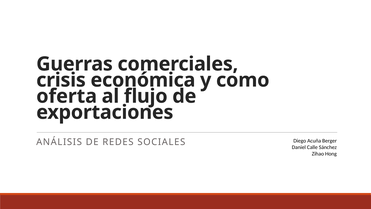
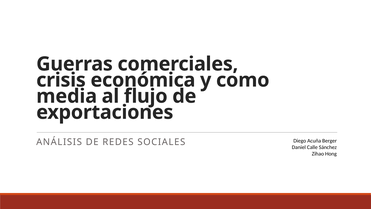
oferta: oferta -> media
